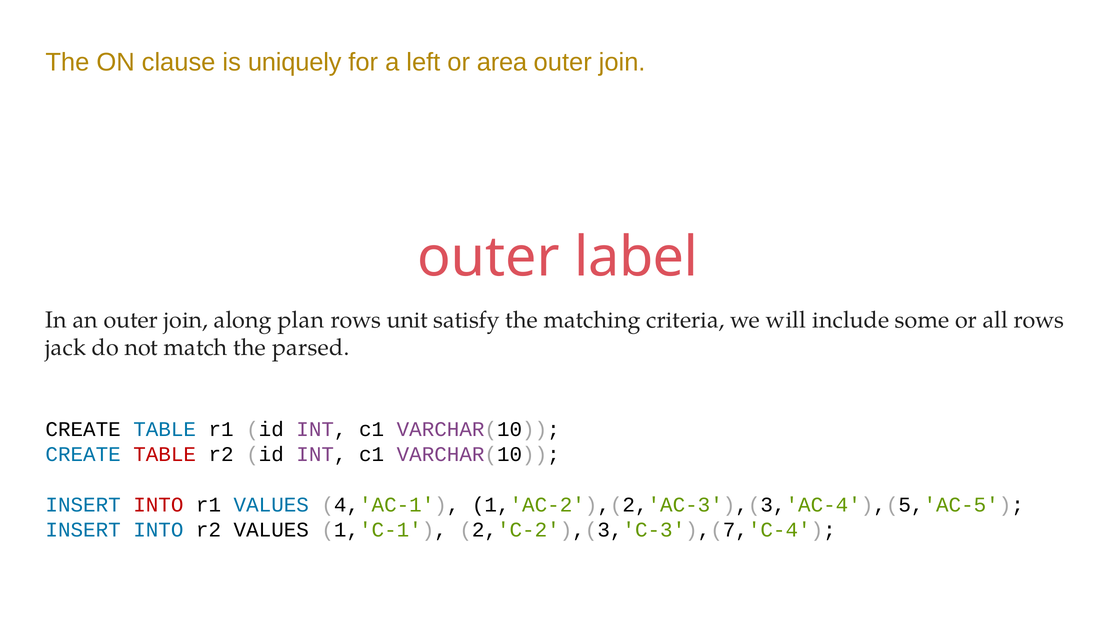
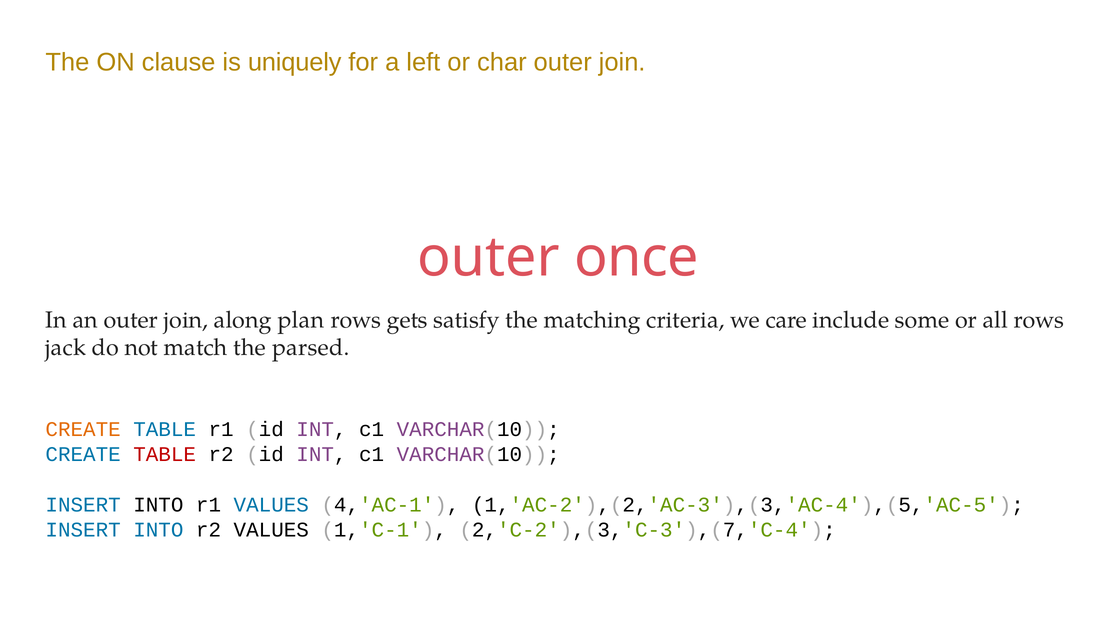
area: area -> char
label: label -> once
unit: unit -> gets
will: will -> care
CREATE at (83, 430) colour: black -> orange
INTO at (158, 505) colour: red -> black
